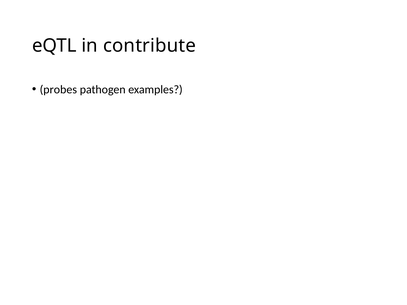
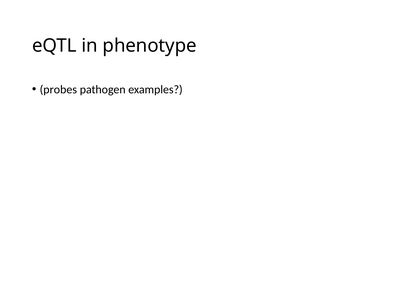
contribute: contribute -> phenotype
